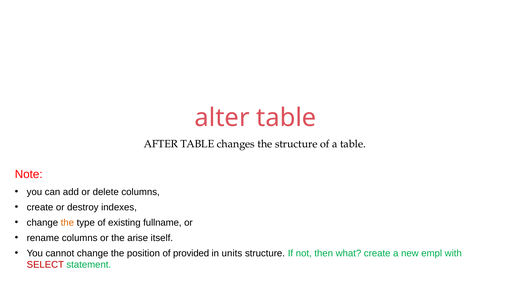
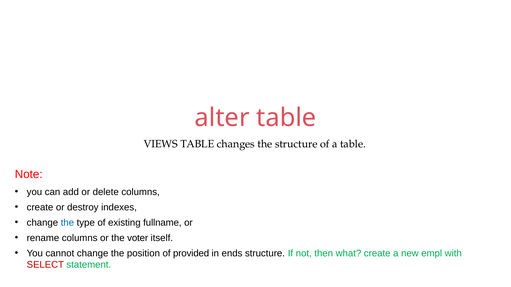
AFTER: AFTER -> VIEWS
the at (67, 223) colour: orange -> blue
arise: arise -> voter
units: units -> ends
